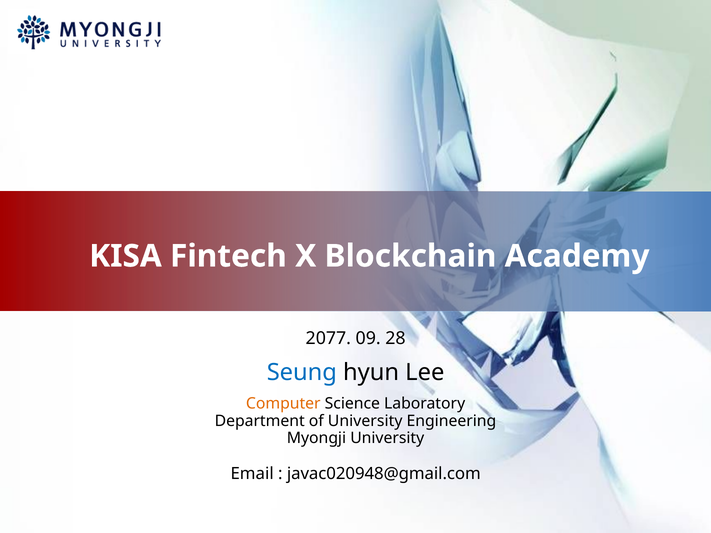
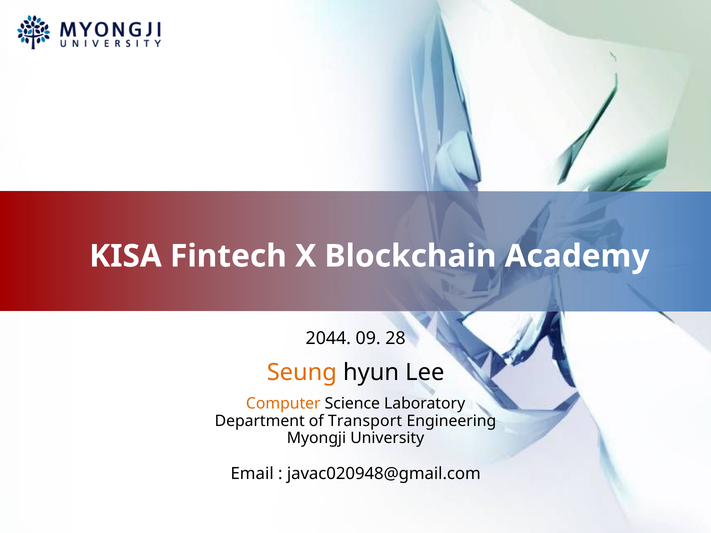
2077: 2077 -> 2044
Seung colour: blue -> orange
of University: University -> Transport
